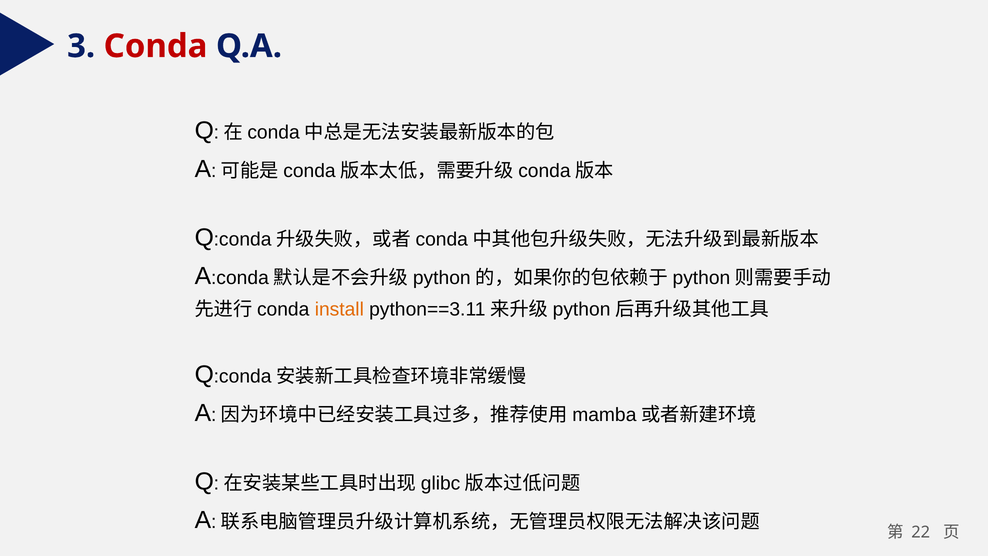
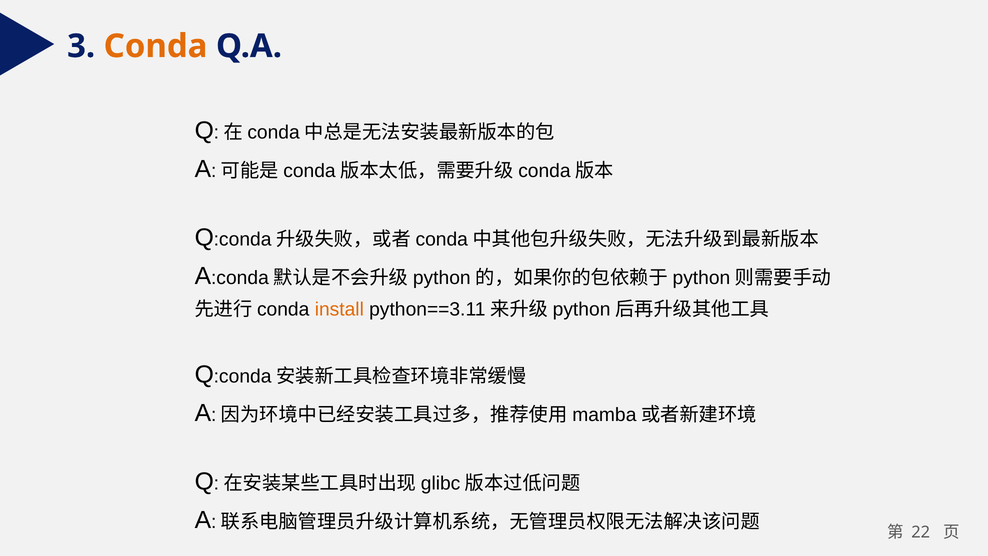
Conda colour: red -> orange
